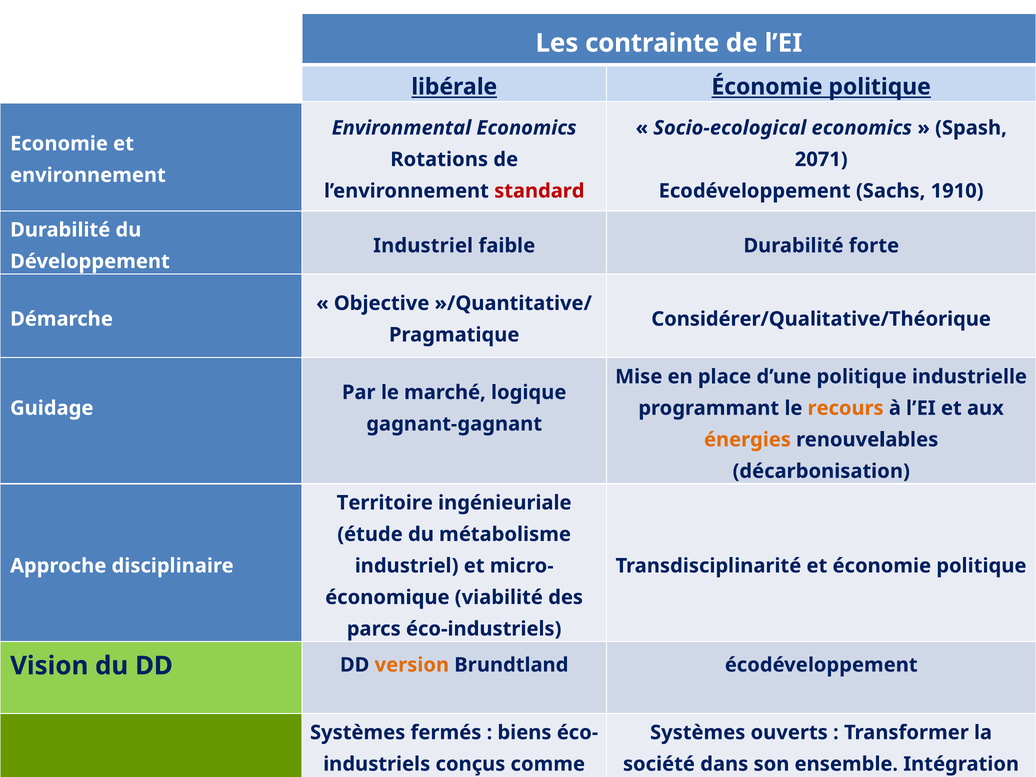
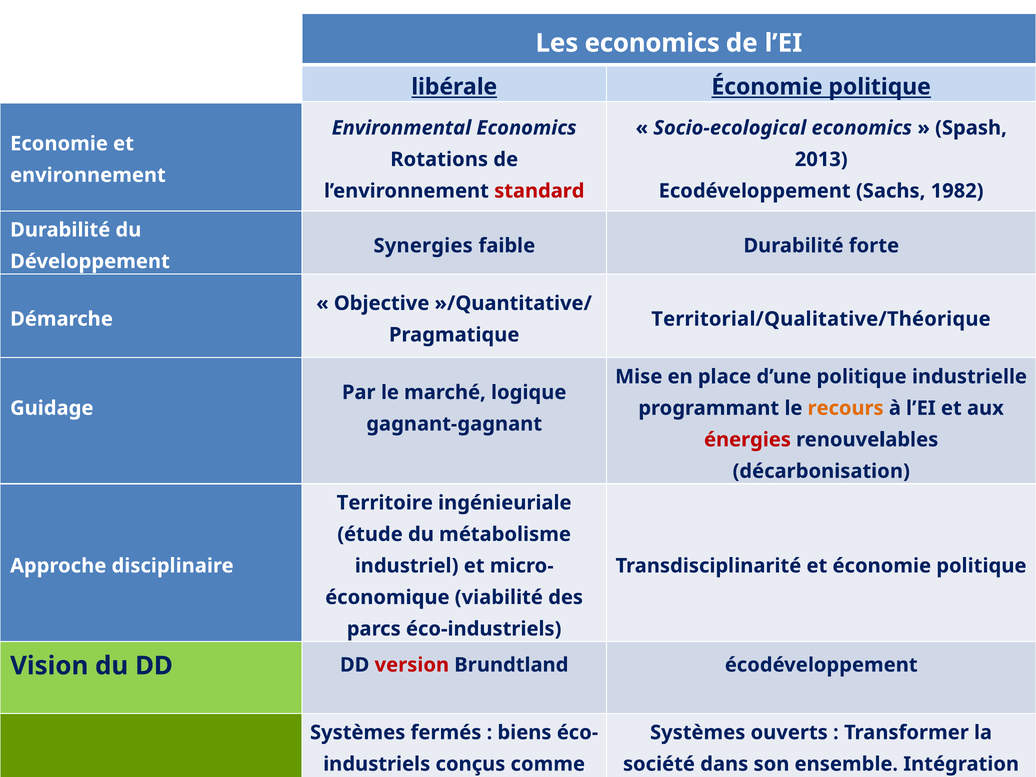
Les contrainte: contrainte -> economics
2071: 2071 -> 2013
1910: 1910 -> 1982
Industriel at (423, 246): Industriel -> Synergies
Considérer/Qualitative/Théorique: Considérer/Qualitative/Théorique -> Territorial/Qualitative/Théorique
énergies colour: orange -> red
version colour: orange -> red
